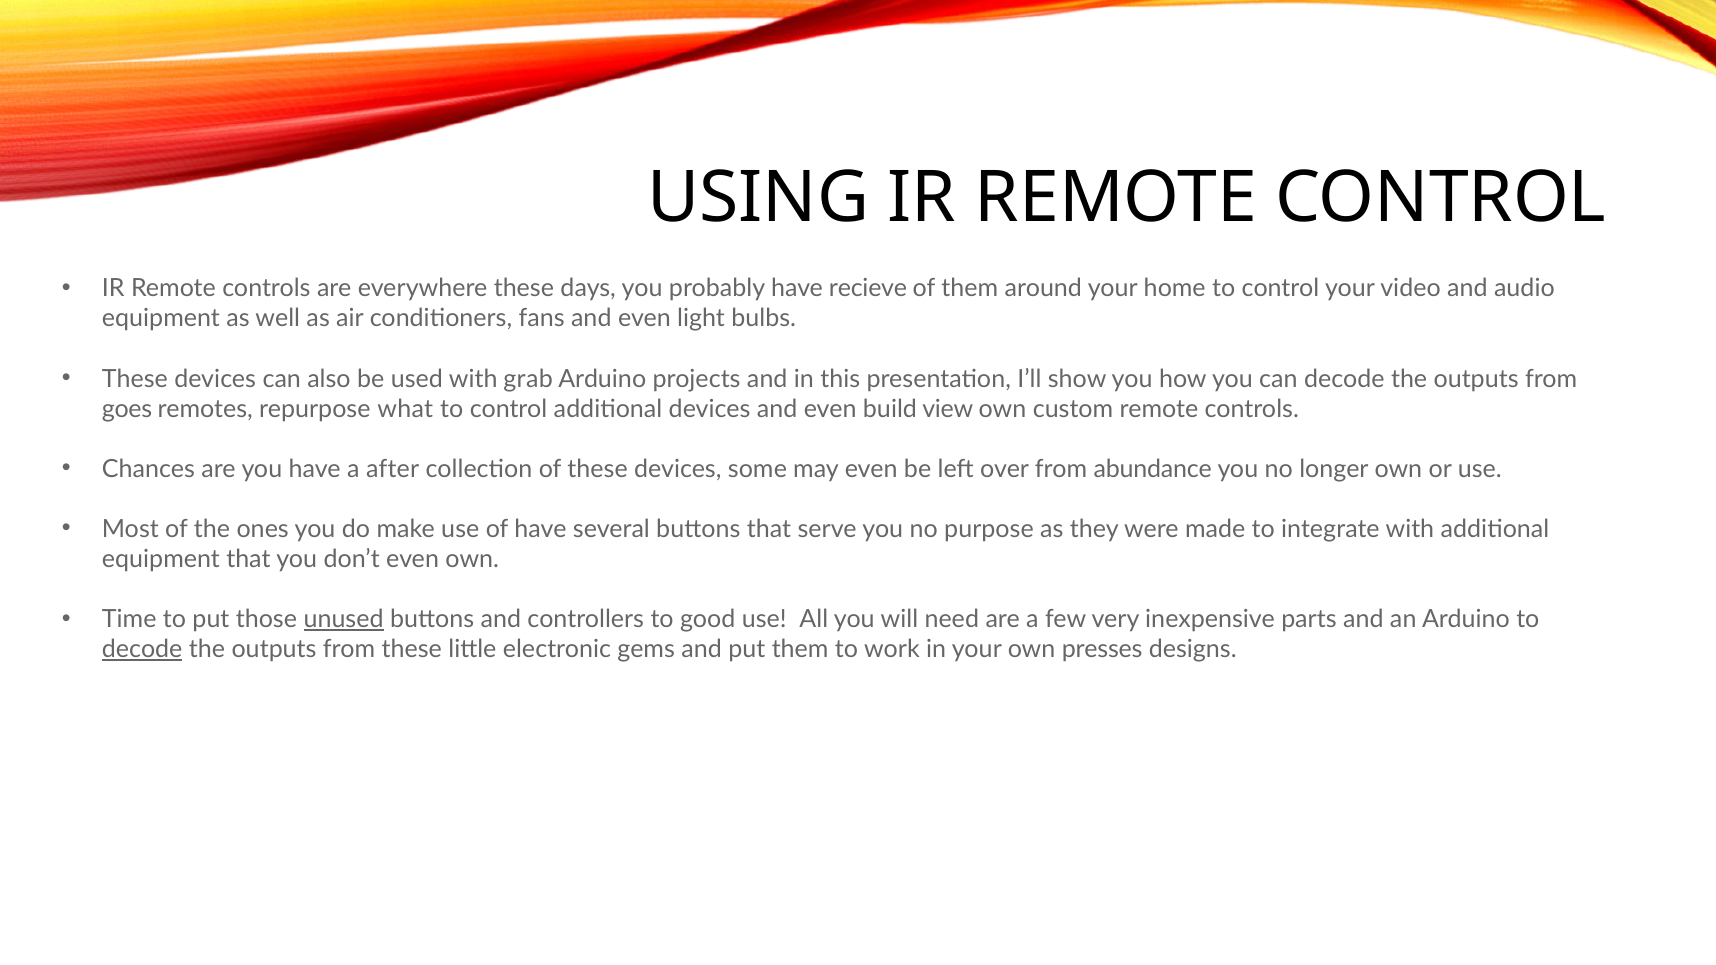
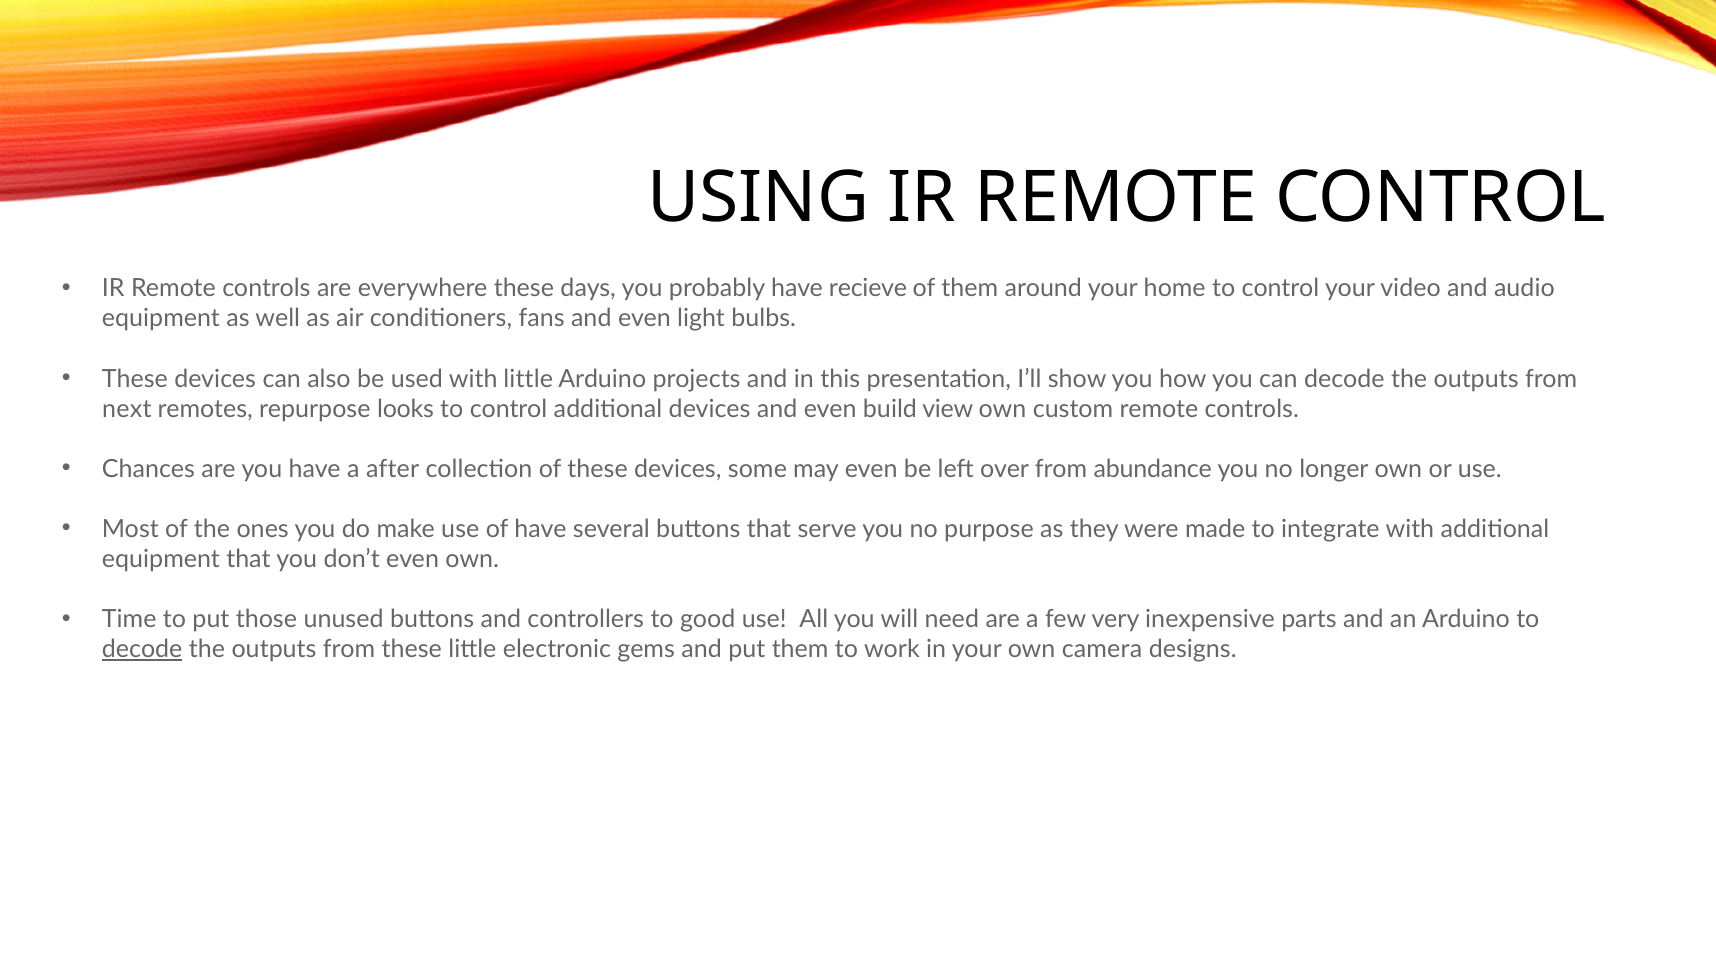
with grab: grab -> little
goes: goes -> next
what: what -> looks
unused underline: present -> none
presses: presses -> camera
